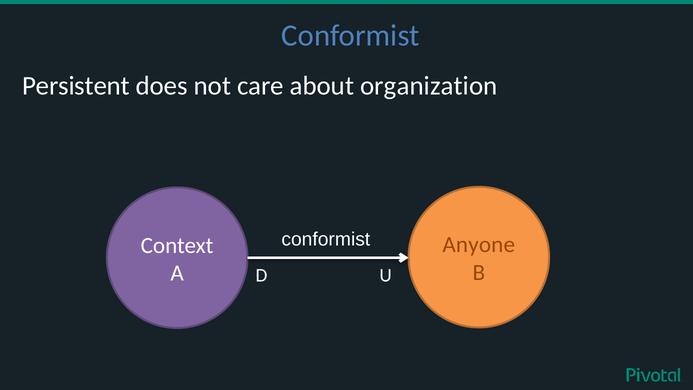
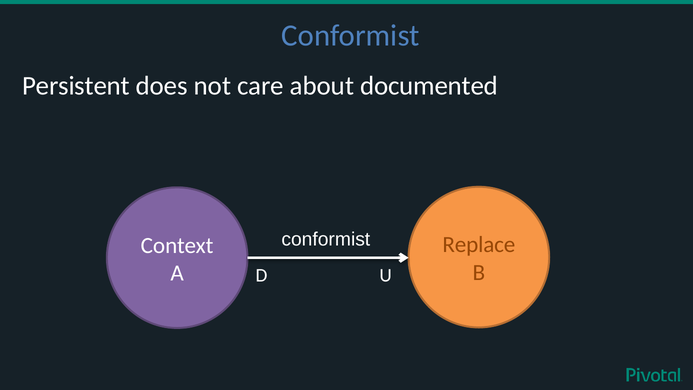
organization: organization -> documented
Anyone: Anyone -> Replace
